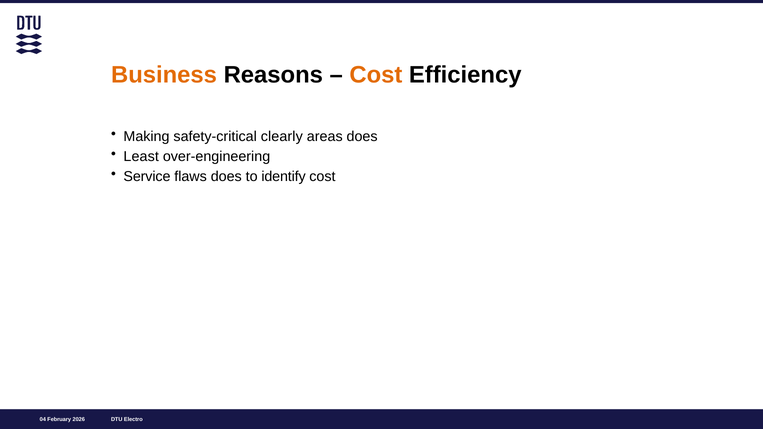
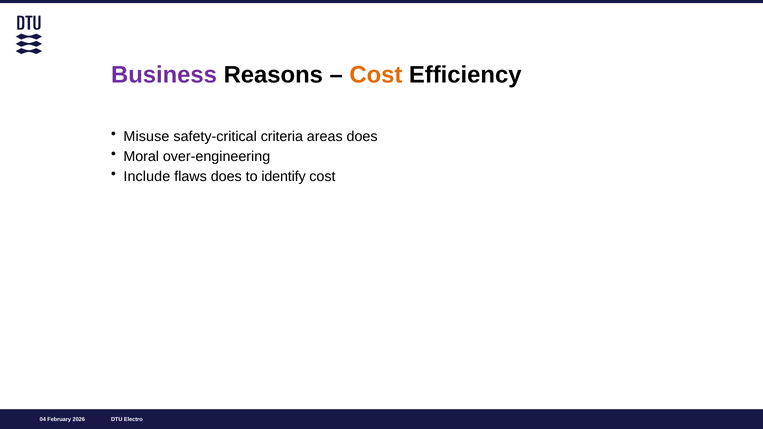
Business colour: orange -> purple
Making: Making -> Misuse
clearly: clearly -> criteria
Least: Least -> Moral
Service: Service -> Include
